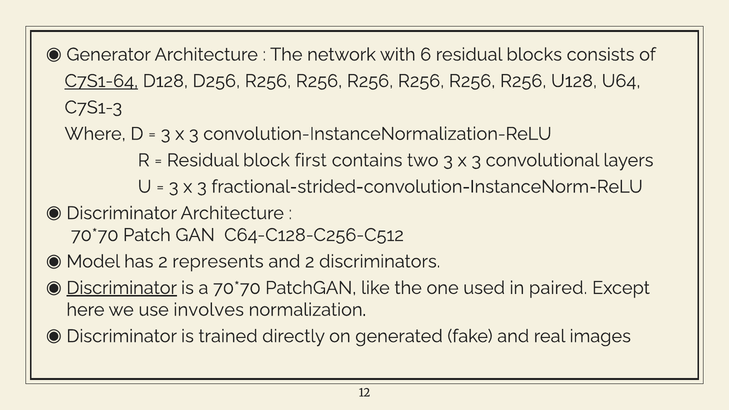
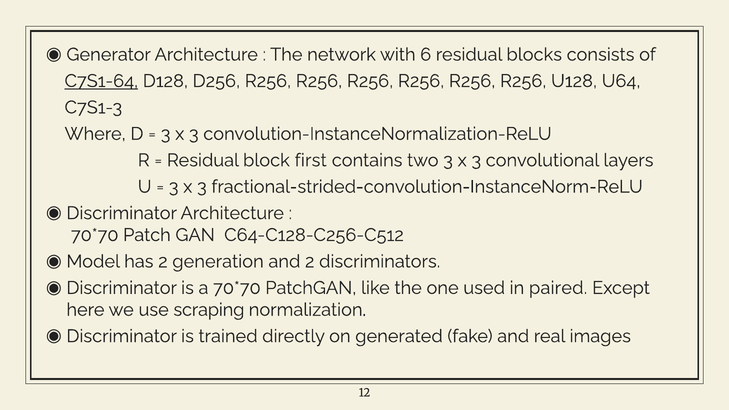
represents: represents -> generation
Discriminator at (122, 288) underline: present -> none
involves: involves -> scraping
